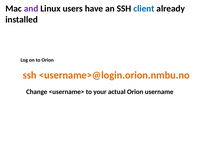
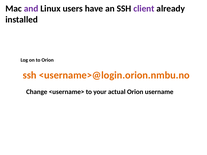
client colour: blue -> purple
